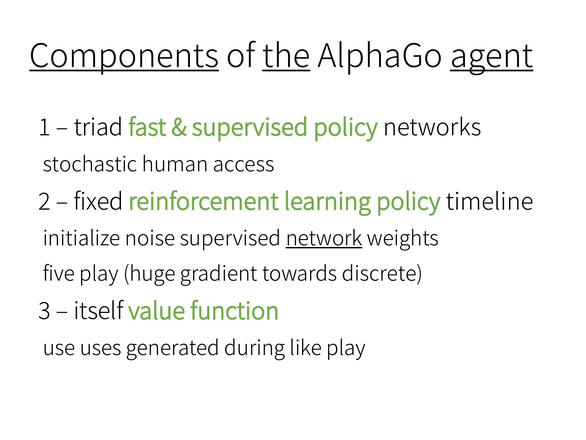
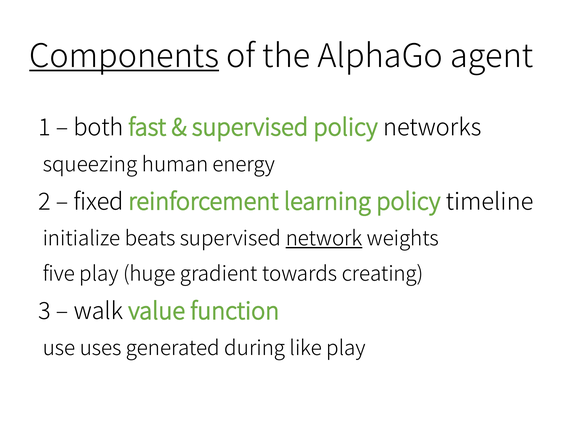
the underline: present -> none
agent underline: present -> none
triad: triad -> both
stochastic: stochastic -> squeezing
access: access -> energy
noise: noise -> beats
discrete: discrete -> creating
itself: itself -> walk
